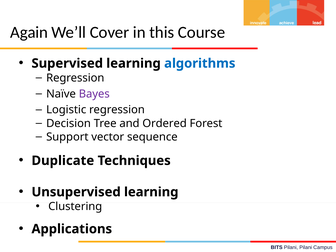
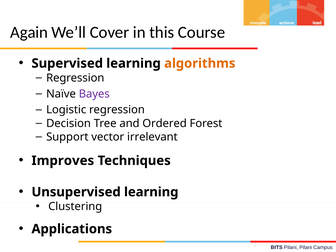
algorithms colour: blue -> orange
sequence: sequence -> irrelevant
Duplicate: Duplicate -> Improves
